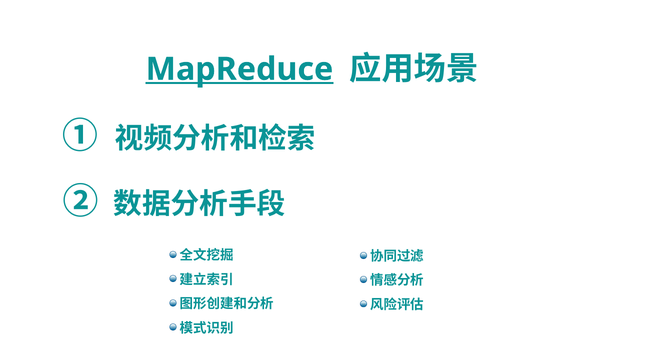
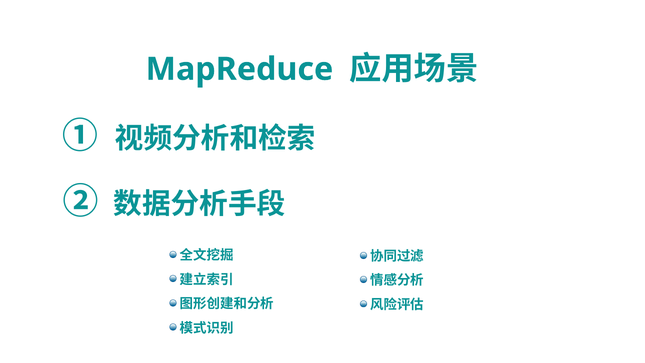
MapReduce underline: present -> none
